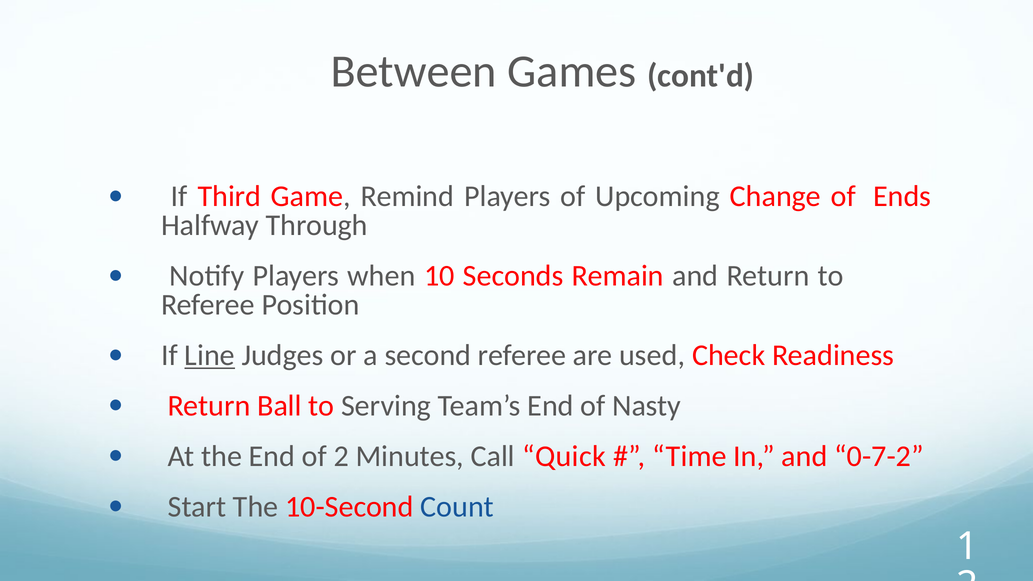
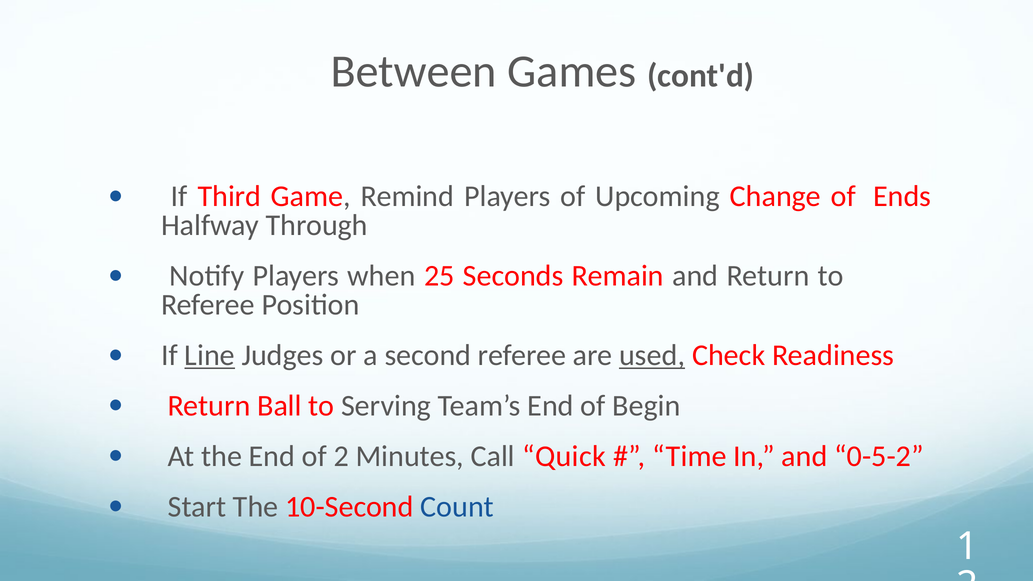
10: 10 -> 25
used underline: none -> present
Nasty: Nasty -> Begin
0-7-2: 0-7-2 -> 0-5-2
